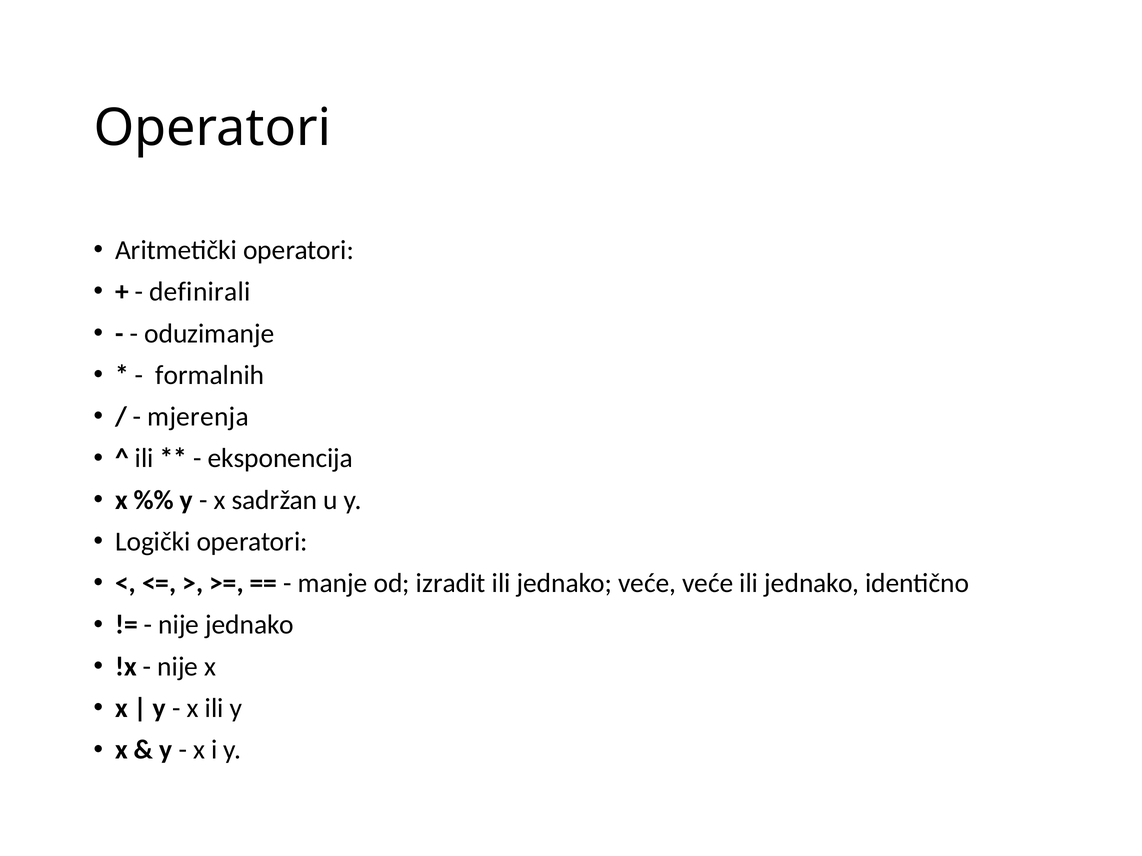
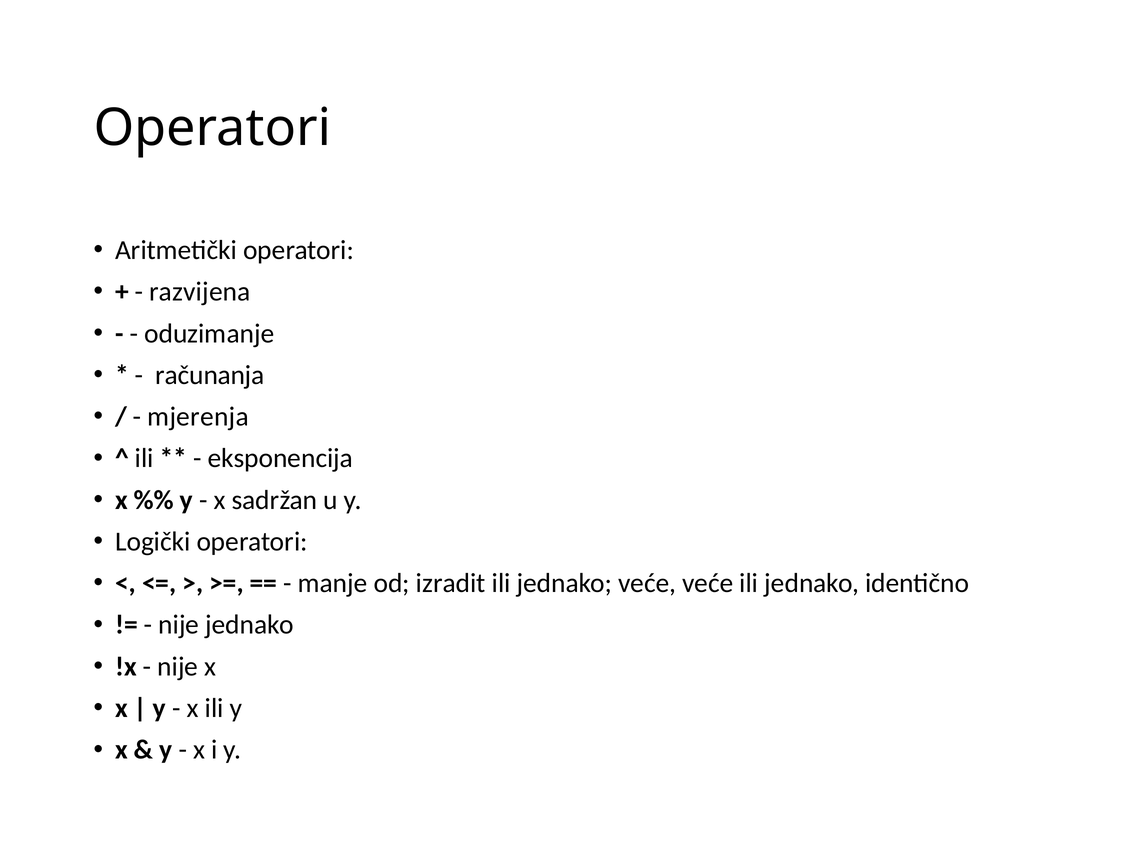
definirali: definirali -> razvijena
formalnih: formalnih -> računanja
